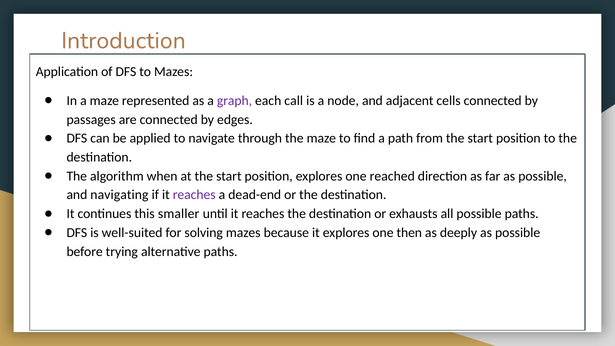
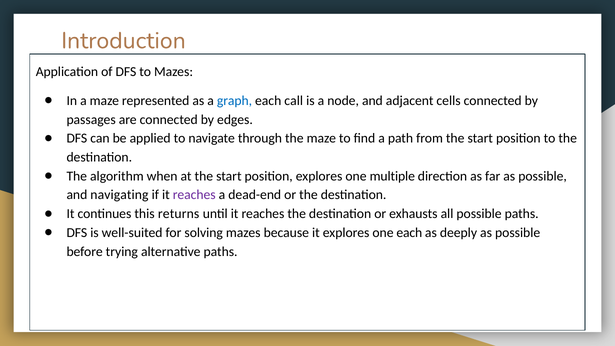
graph colour: purple -> blue
reached: reached -> multiple
smaller: smaller -> returns
one then: then -> each
